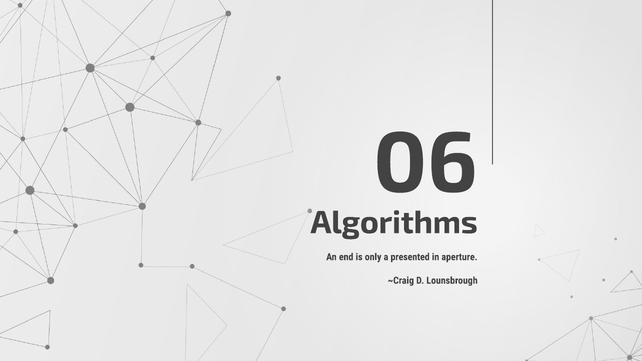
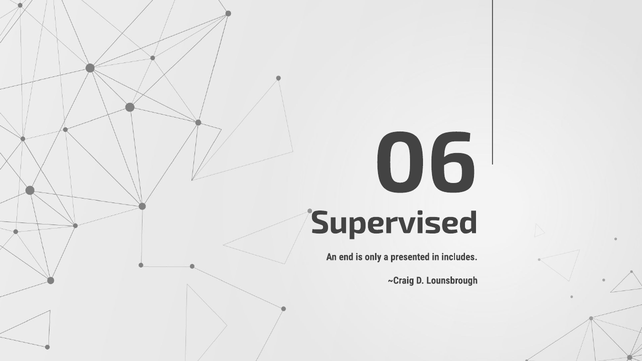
Algorithms: Algorithms -> Supervised
aperture: aperture -> includes
